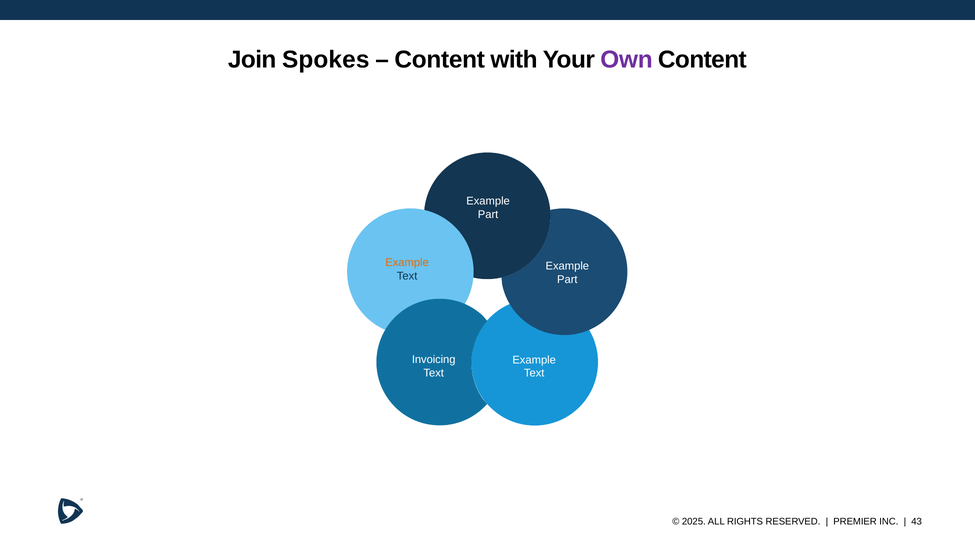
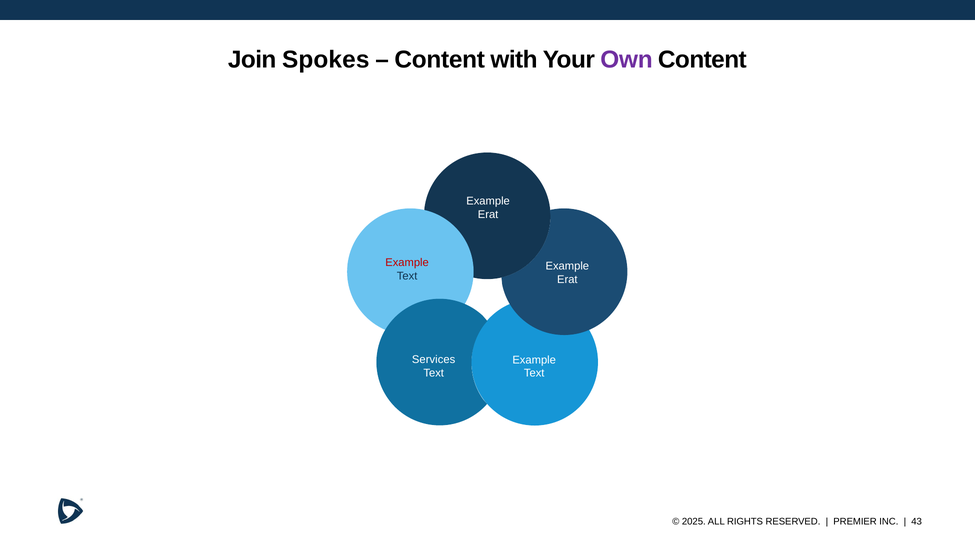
Part at (488, 214): Part -> Erat
Example at (407, 262) colour: orange -> red
Part at (567, 279): Part -> Erat
Invoicing: Invoicing -> Services
